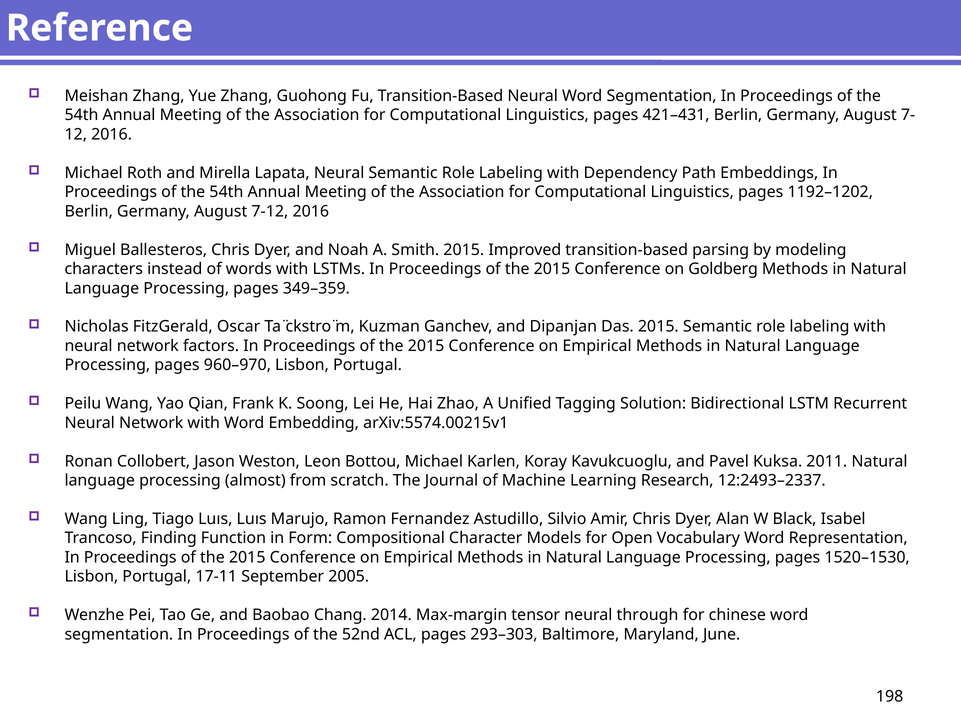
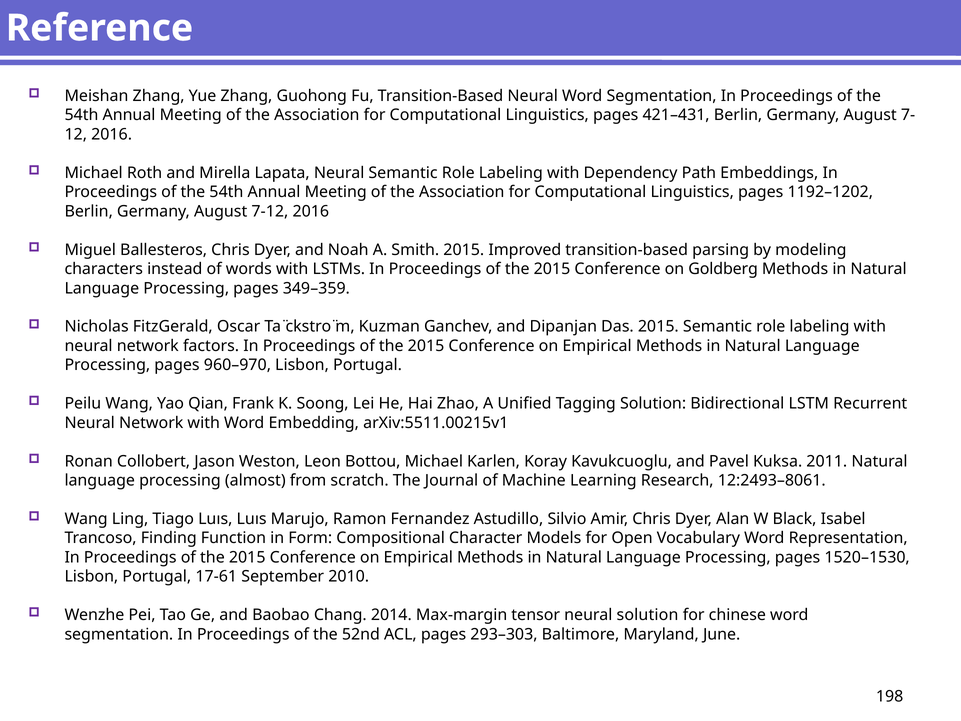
arXiv:5574.00215v1: arXiv:5574.00215v1 -> arXiv:5511.00215v1
12:2493–2337: 12:2493–2337 -> 12:2493–8061
17-11: 17-11 -> 17-61
2005: 2005 -> 2010
neural through: through -> solution
